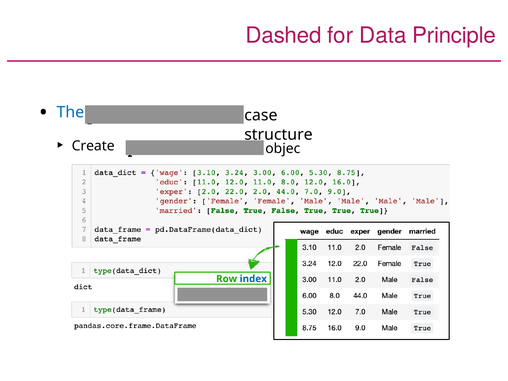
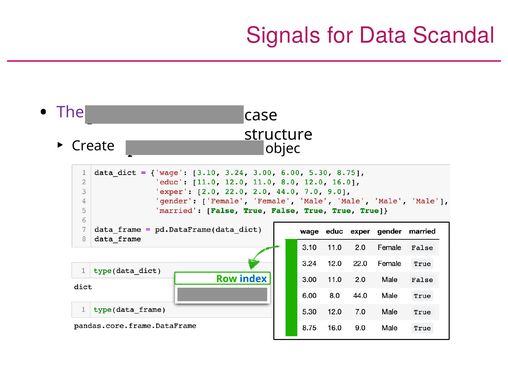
Dashed: Dashed -> Signals
Principle: Principle -> Scandal
The colour: blue -> purple
